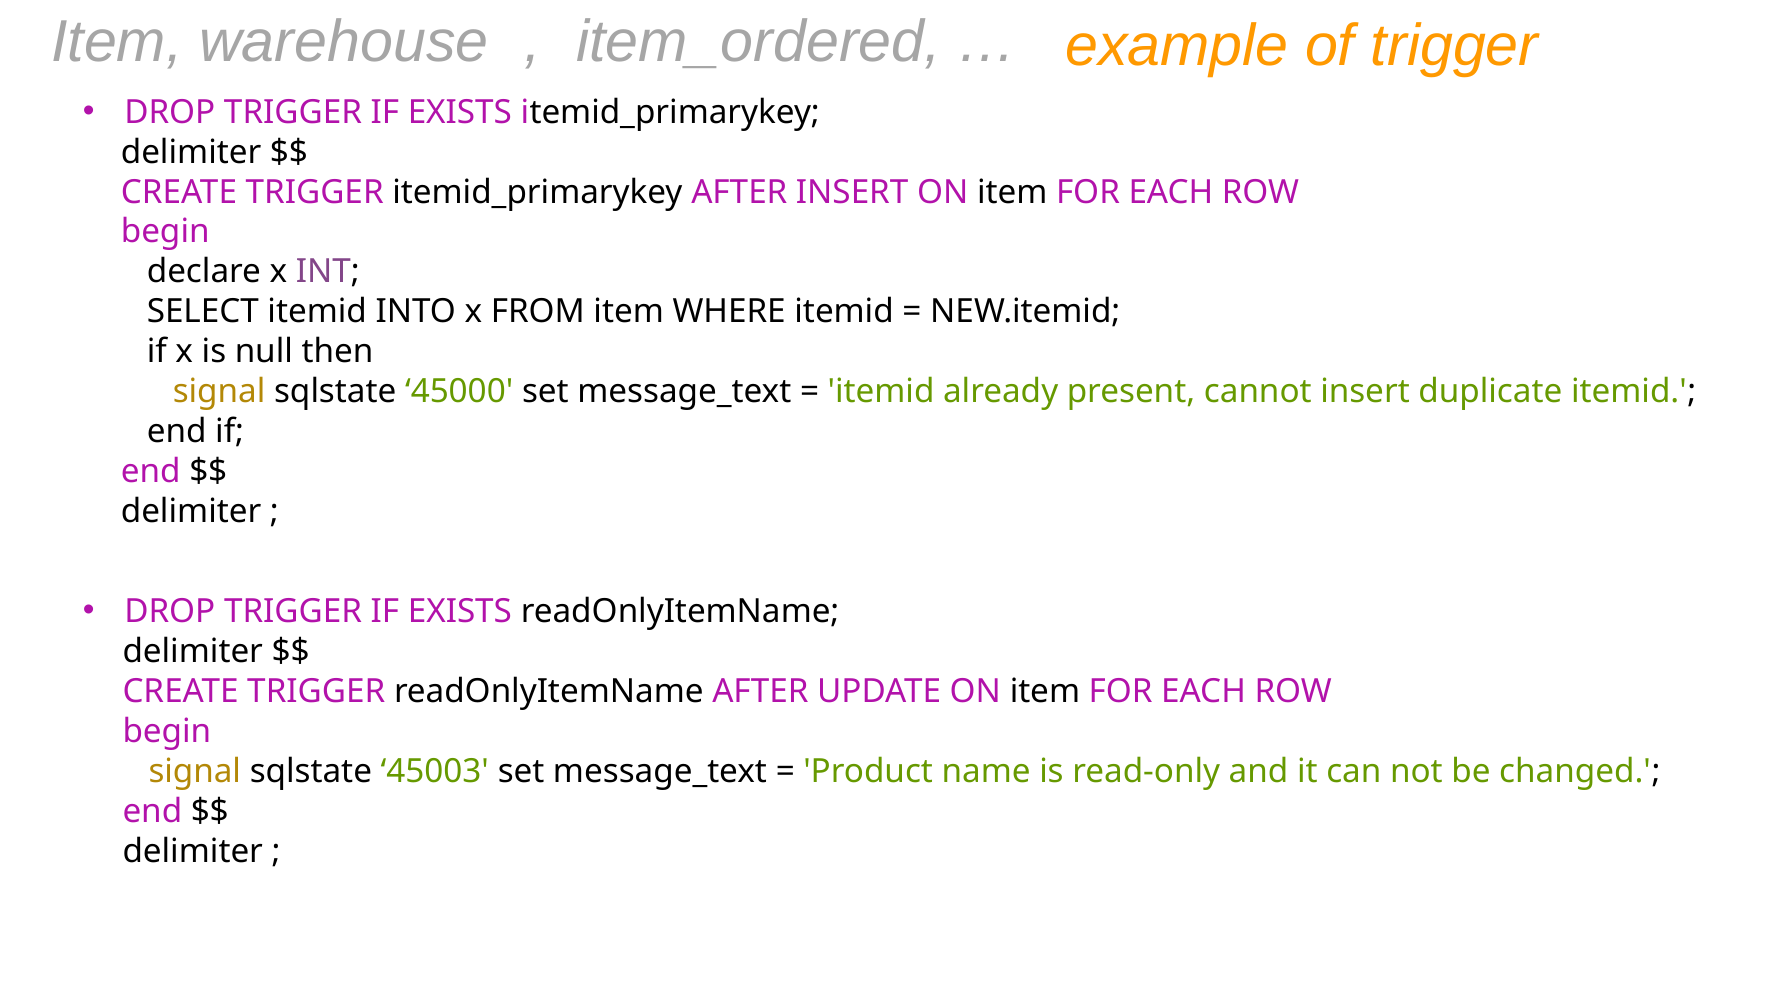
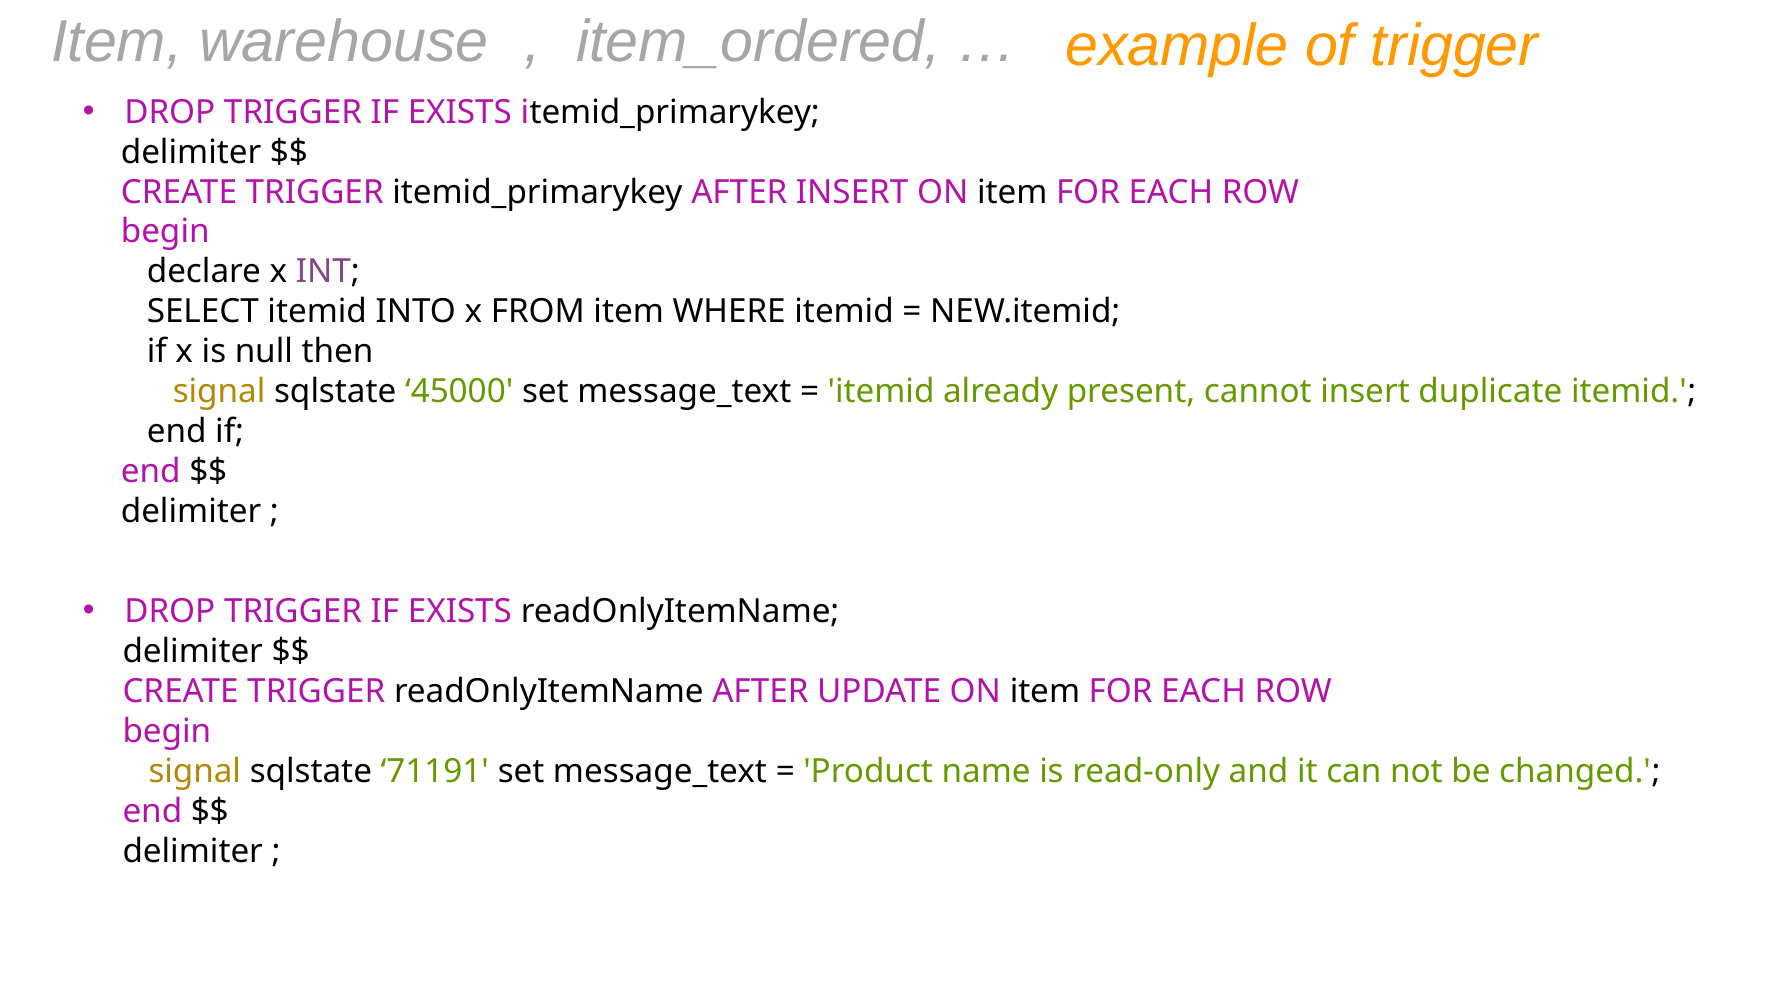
45003: 45003 -> 71191
